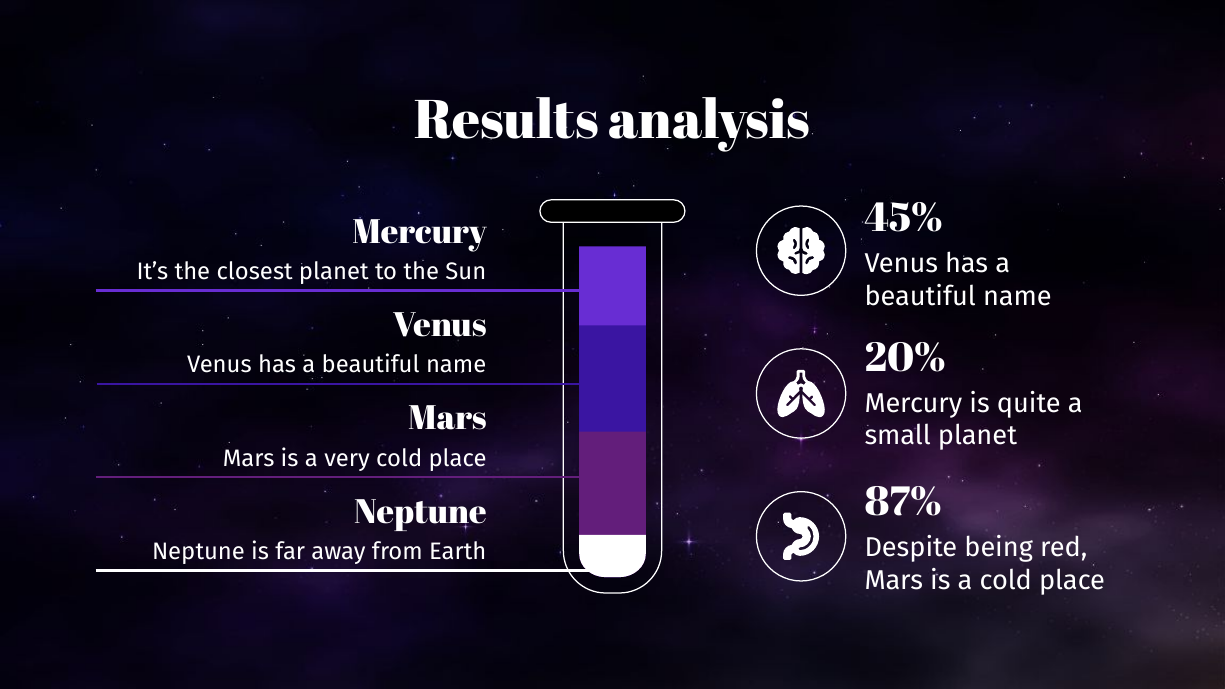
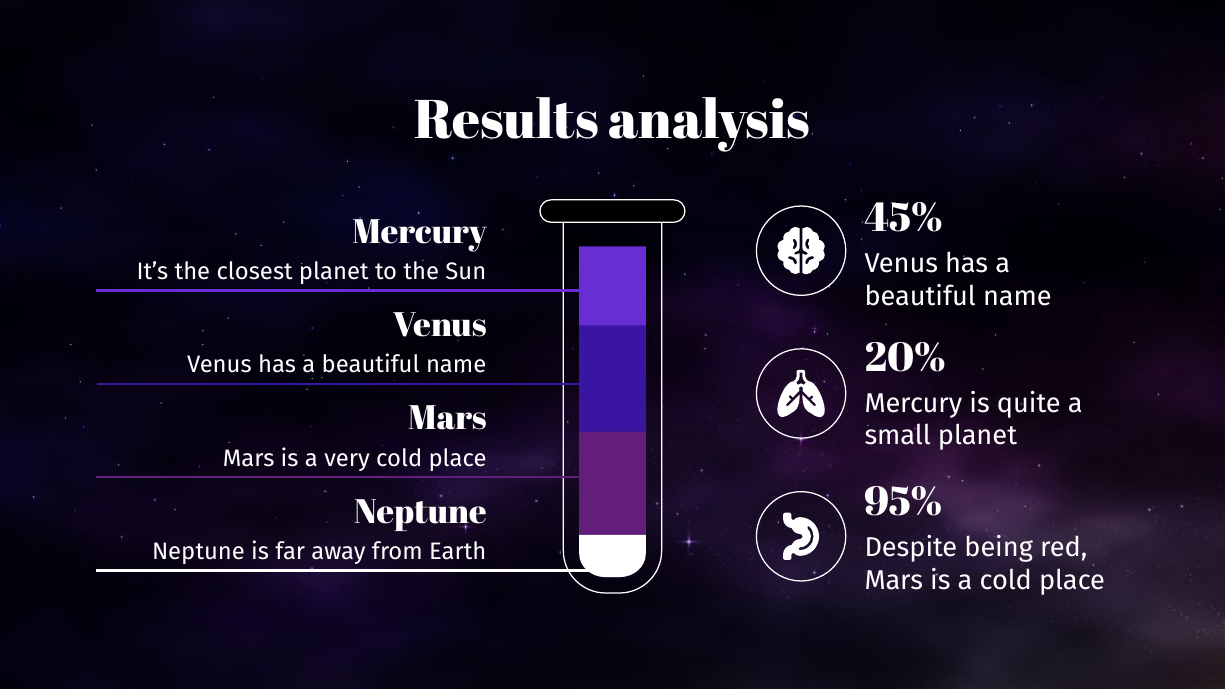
87%: 87% -> 95%
